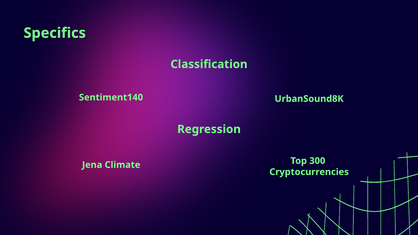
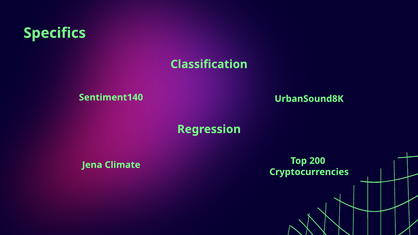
300: 300 -> 200
